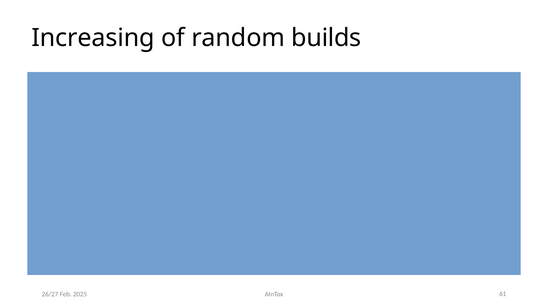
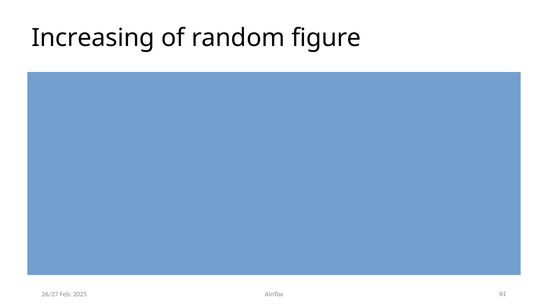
builds: builds -> figure
